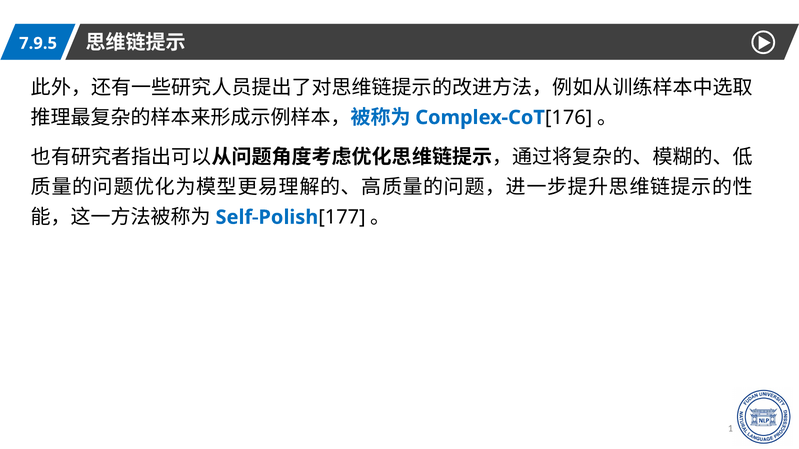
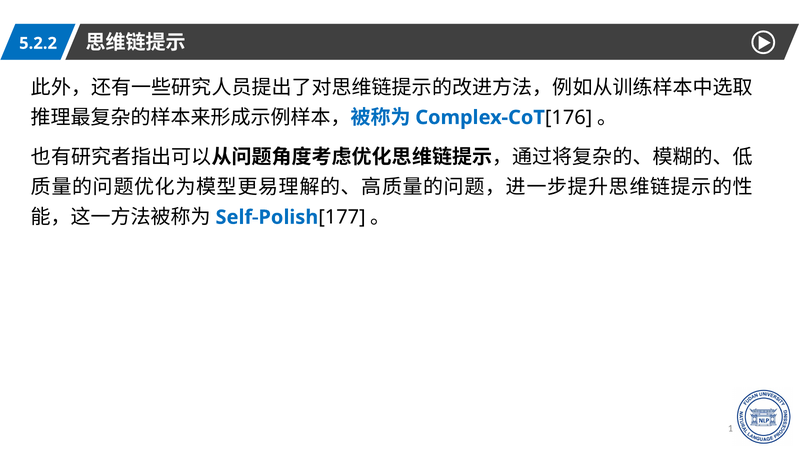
7.9.5: 7.9.5 -> 5.2.2
